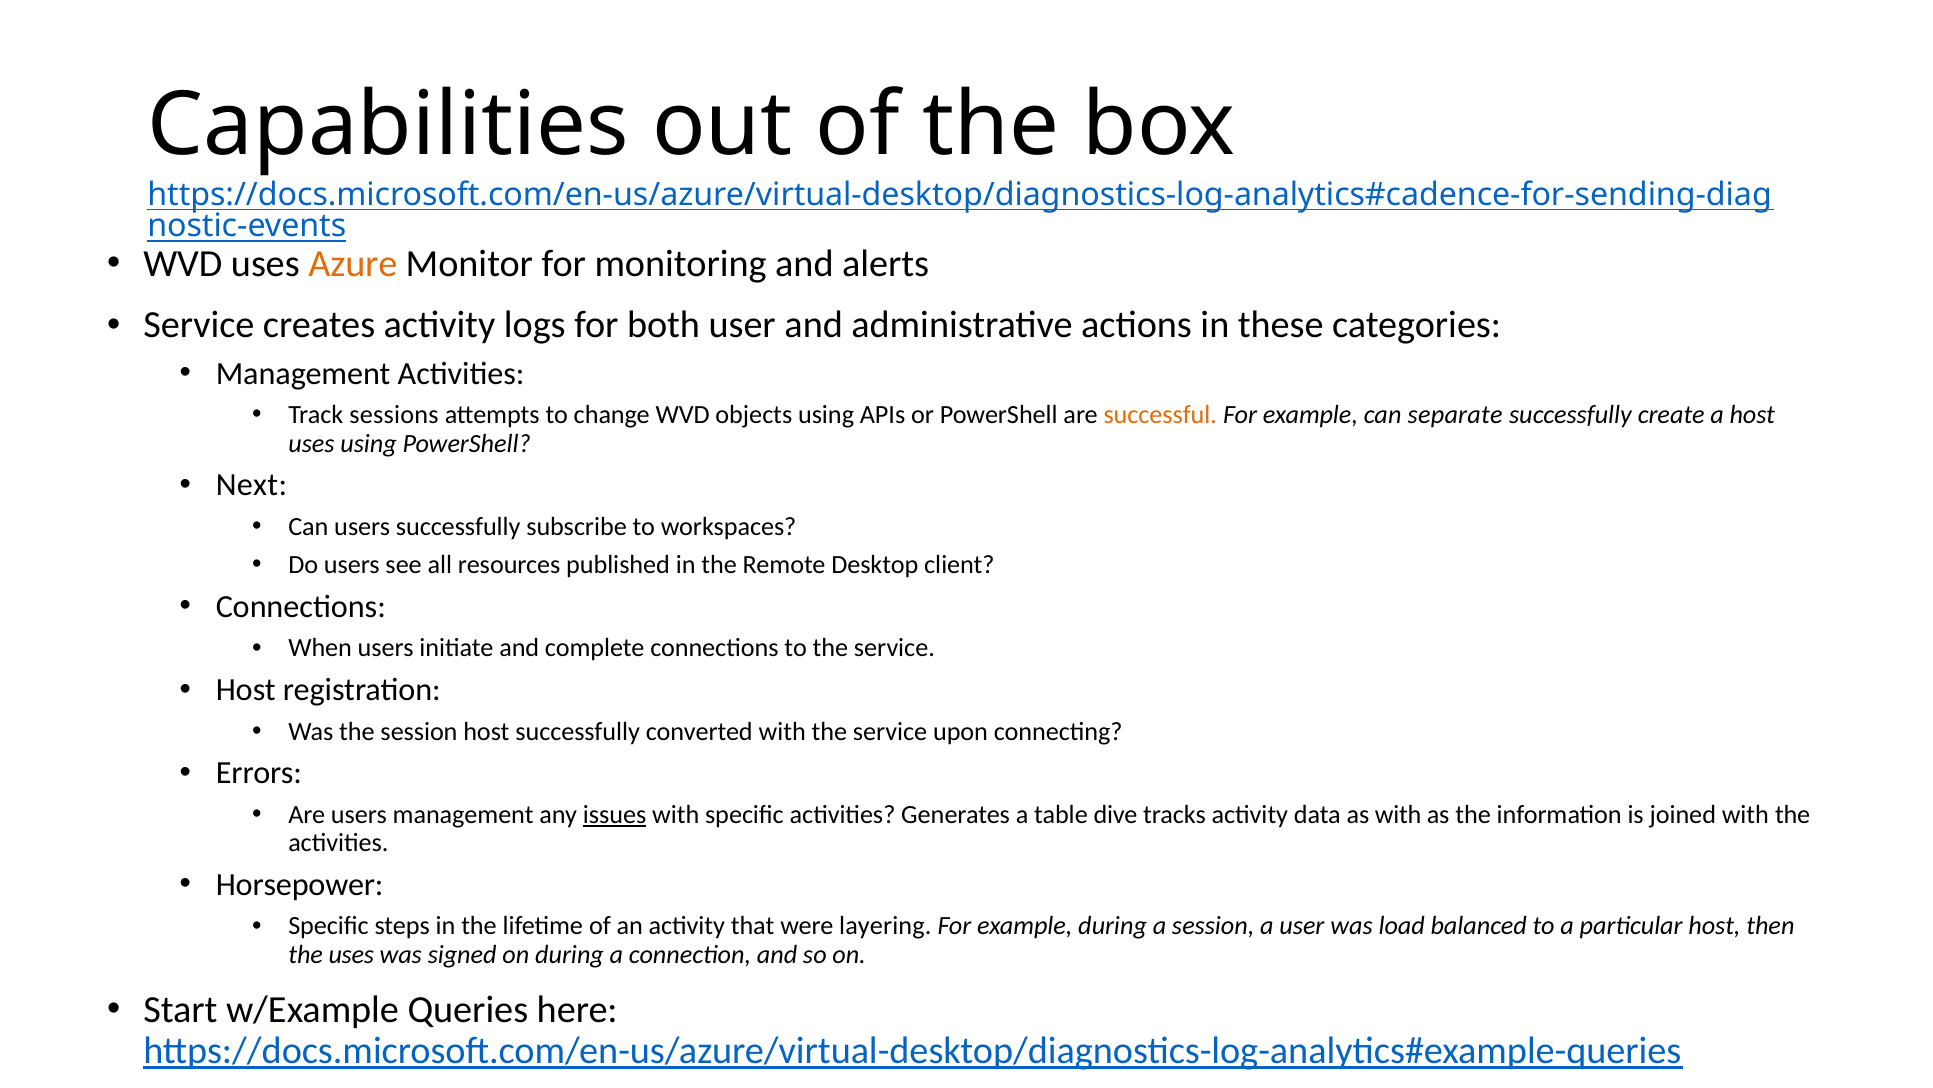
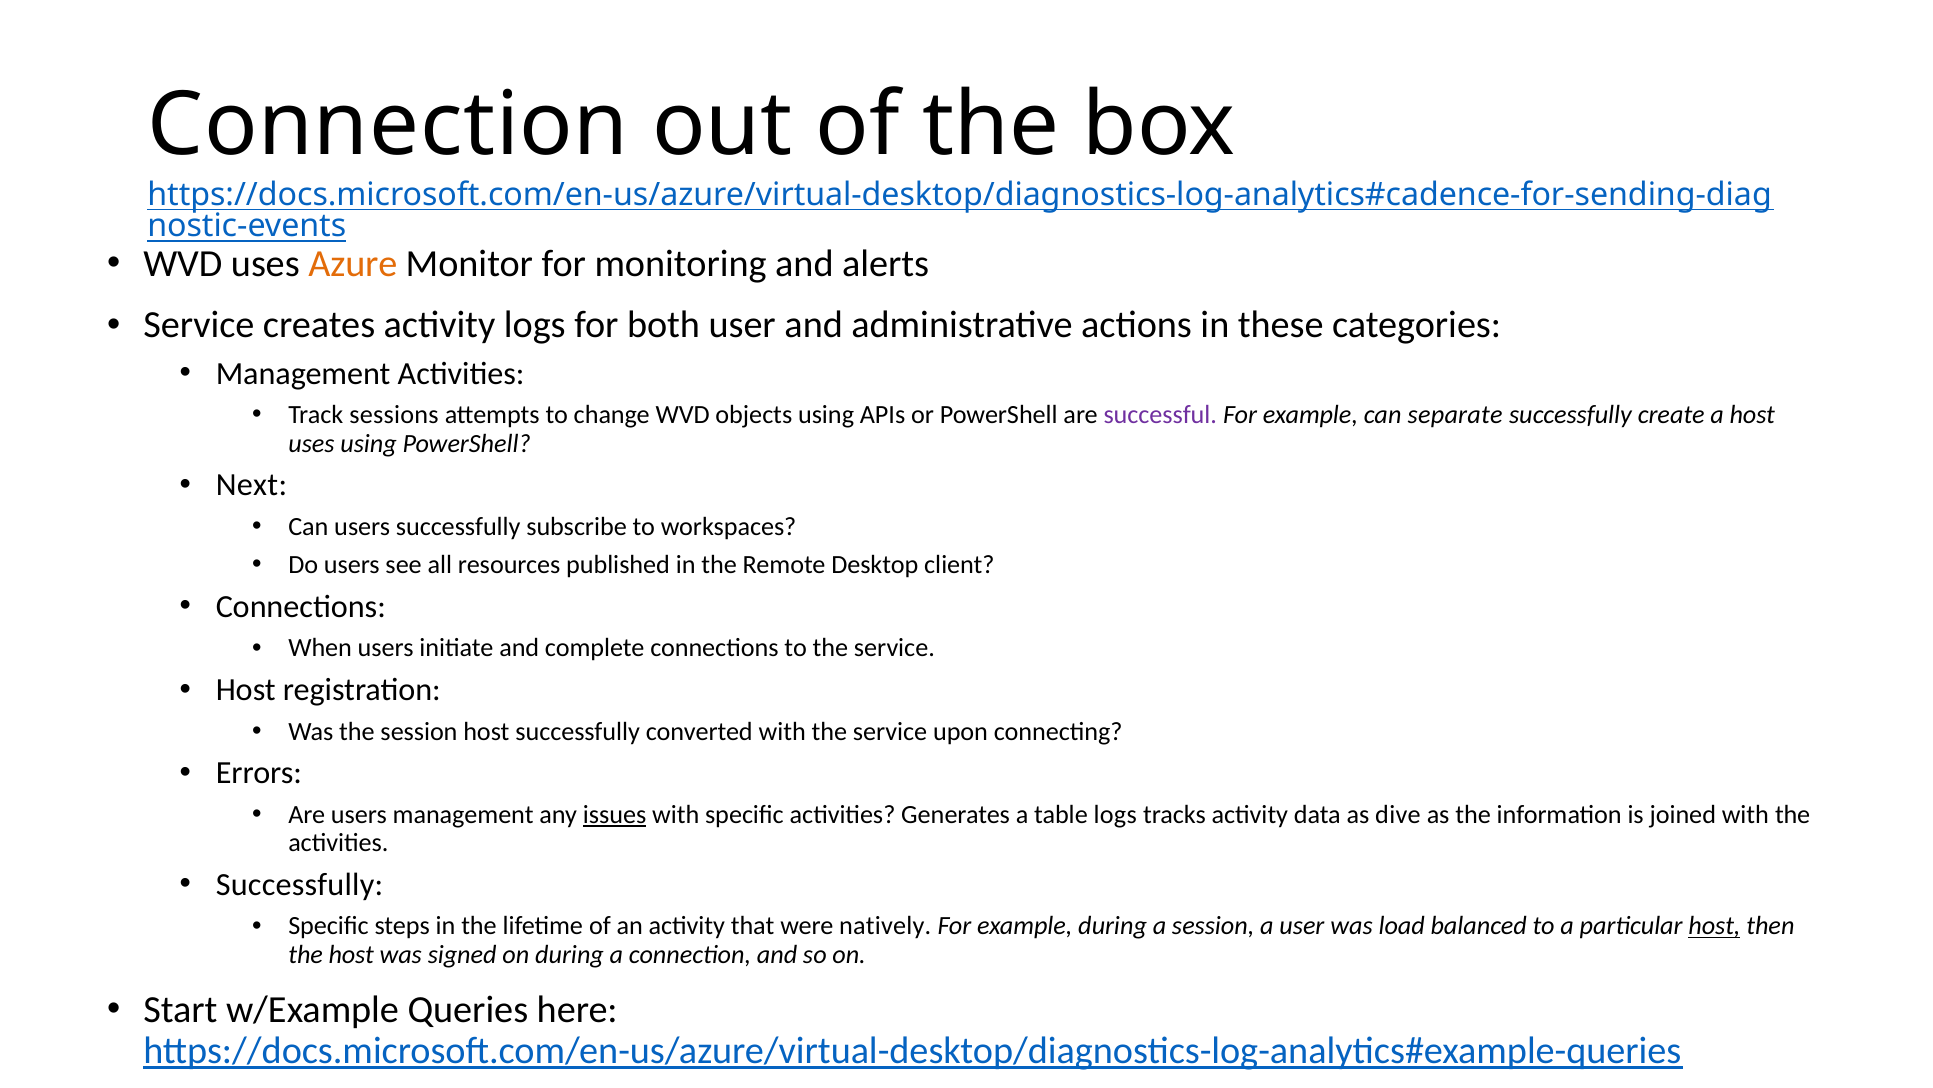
Capabilities at (388, 125): Capabilities -> Connection
successful colour: orange -> purple
table dive: dive -> logs
as with: with -> dive
Horsepower at (300, 884): Horsepower -> Successfully
layering: layering -> natively
host at (1714, 926) underline: none -> present
the uses: uses -> host
